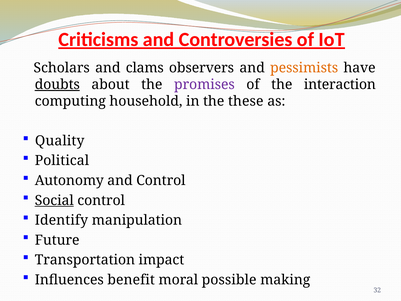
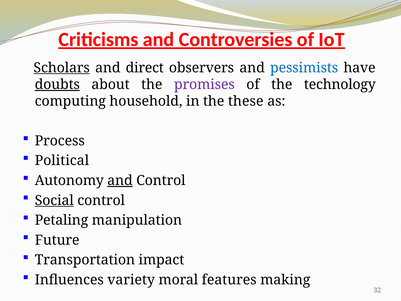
Scholars underline: none -> present
clams: clams -> direct
pessimists colour: orange -> blue
interaction: interaction -> technology
Quality: Quality -> Process
and at (120, 180) underline: none -> present
Identify: Identify -> Petaling
benefit: benefit -> variety
possible: possible -> features
